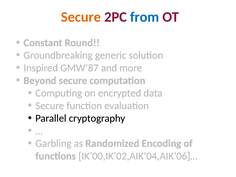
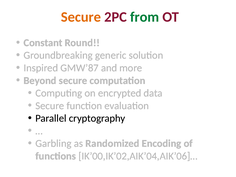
from colour: blue -> green
